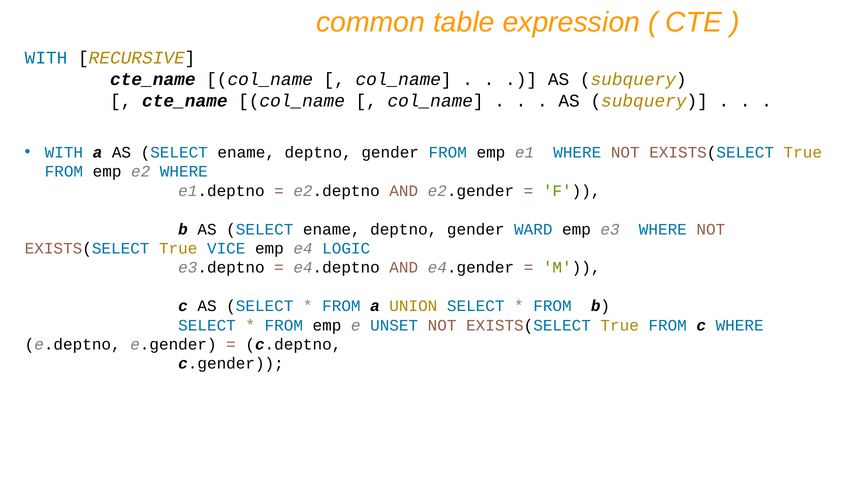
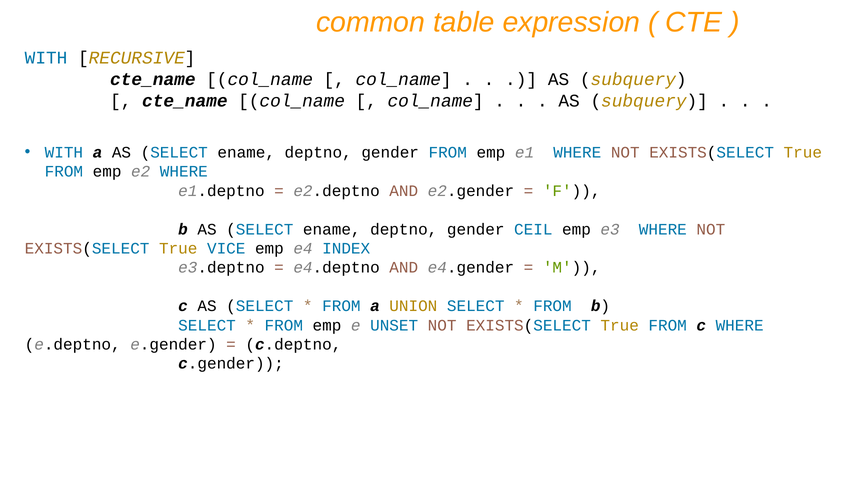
WARD: WARD -> CEIL
LOGIC: LOGIC -> INDEX
